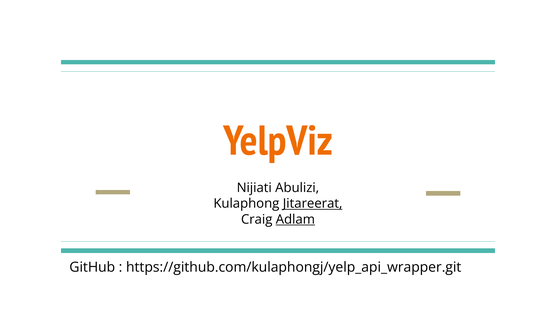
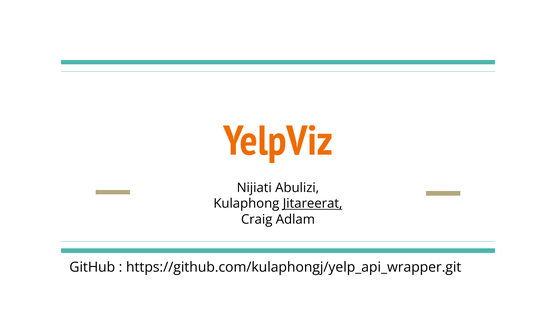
Adlam underline: present -> none
